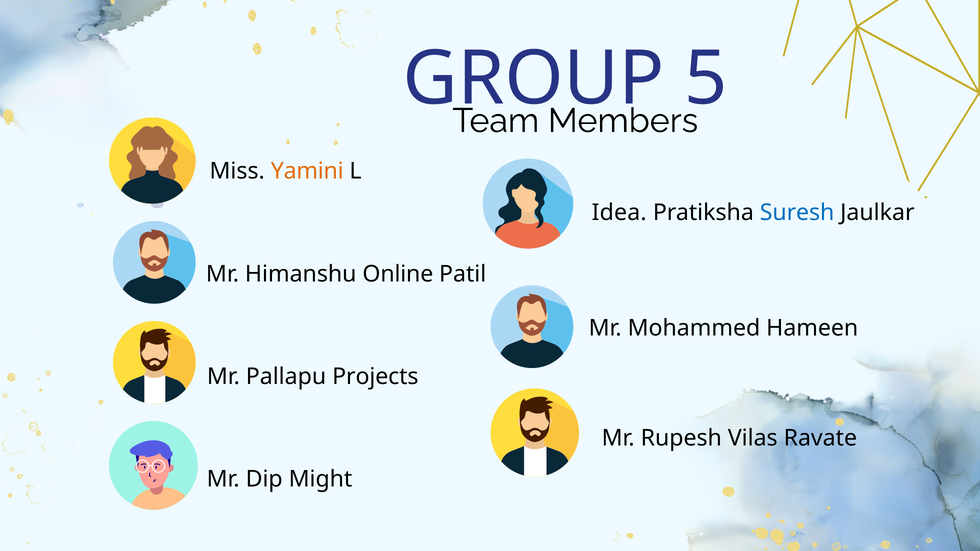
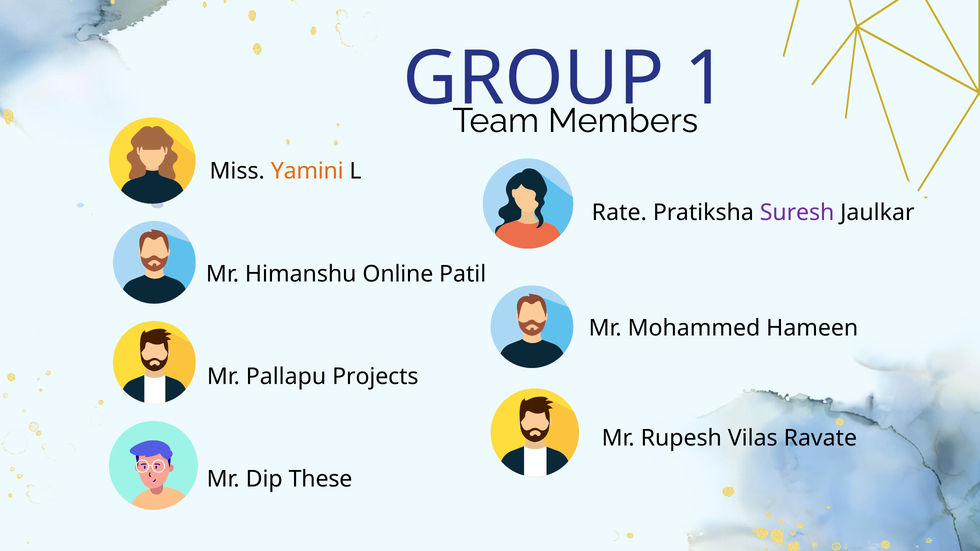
5: 5 -> 1
Idea: Idea -> Rate
Suresh colour: blue -> purple
Might: Might -> These
